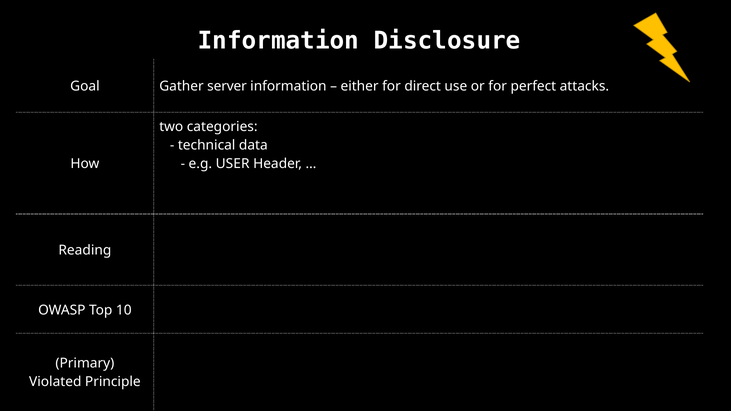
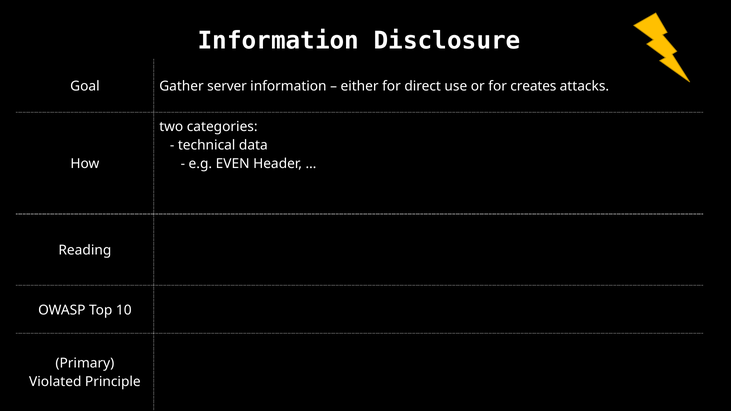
perfect: perfect -> creates
USER: USER -> EVEN
